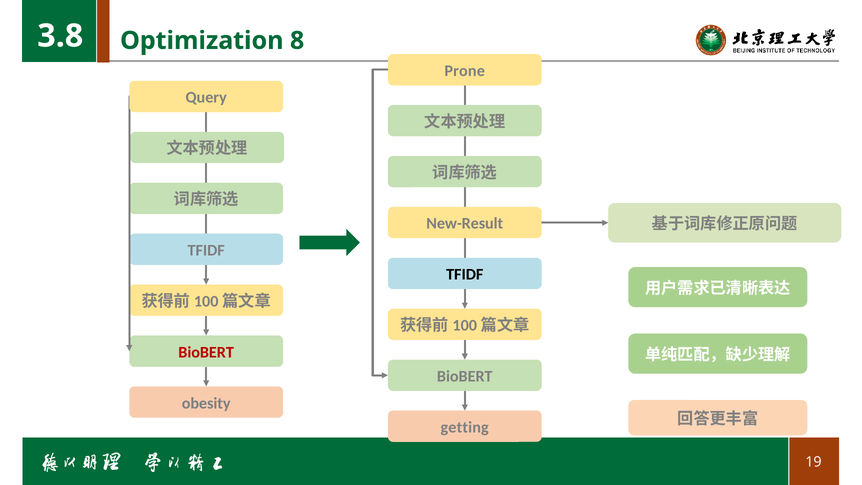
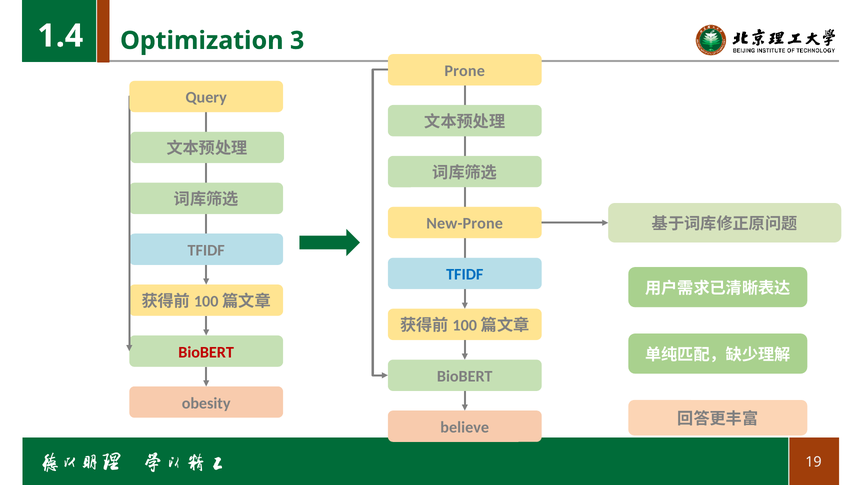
3.8: 3.8 -> 1.4
8: 8 -> 3
New-Result: New-Result -> New-Prone
TFIDF at (465, 274) colour: black -> blue
getting: getting -> believe
